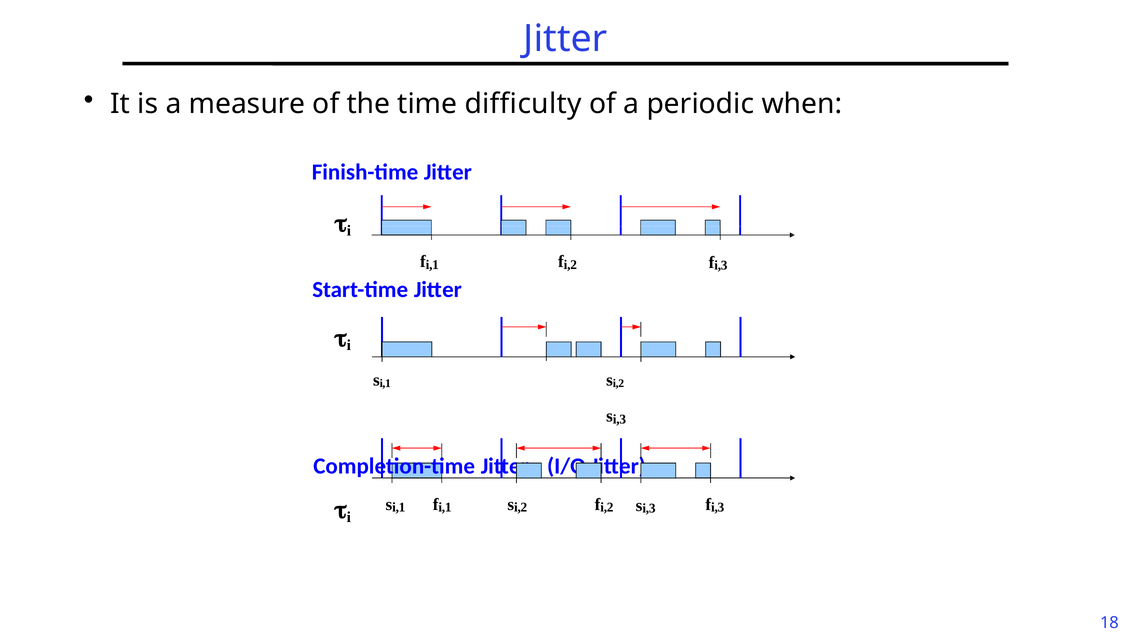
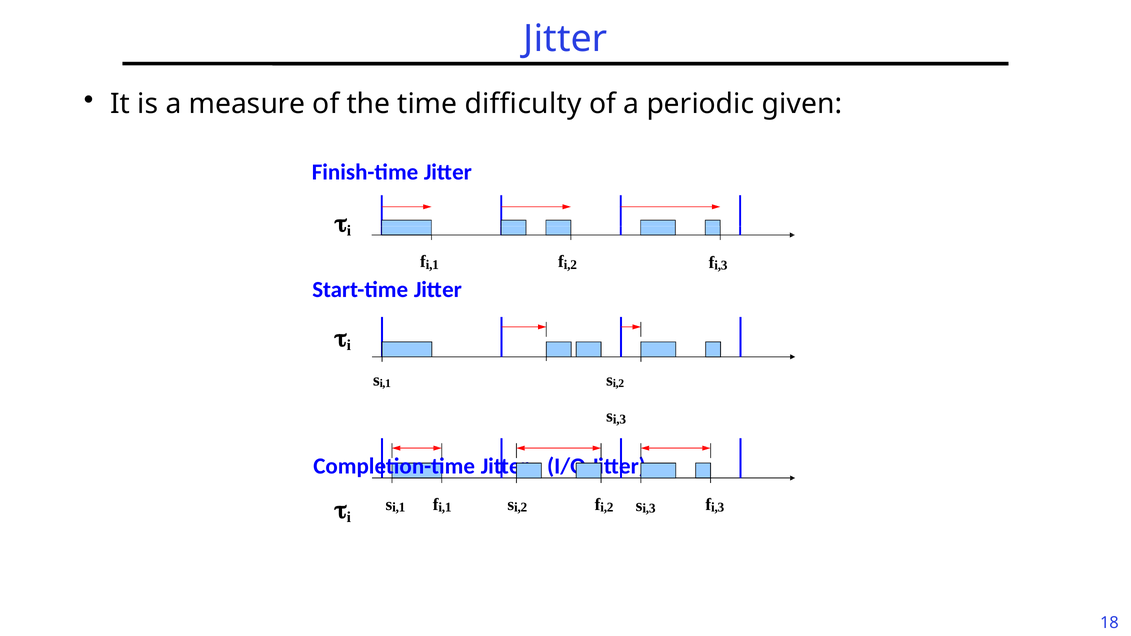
when: when -> given
